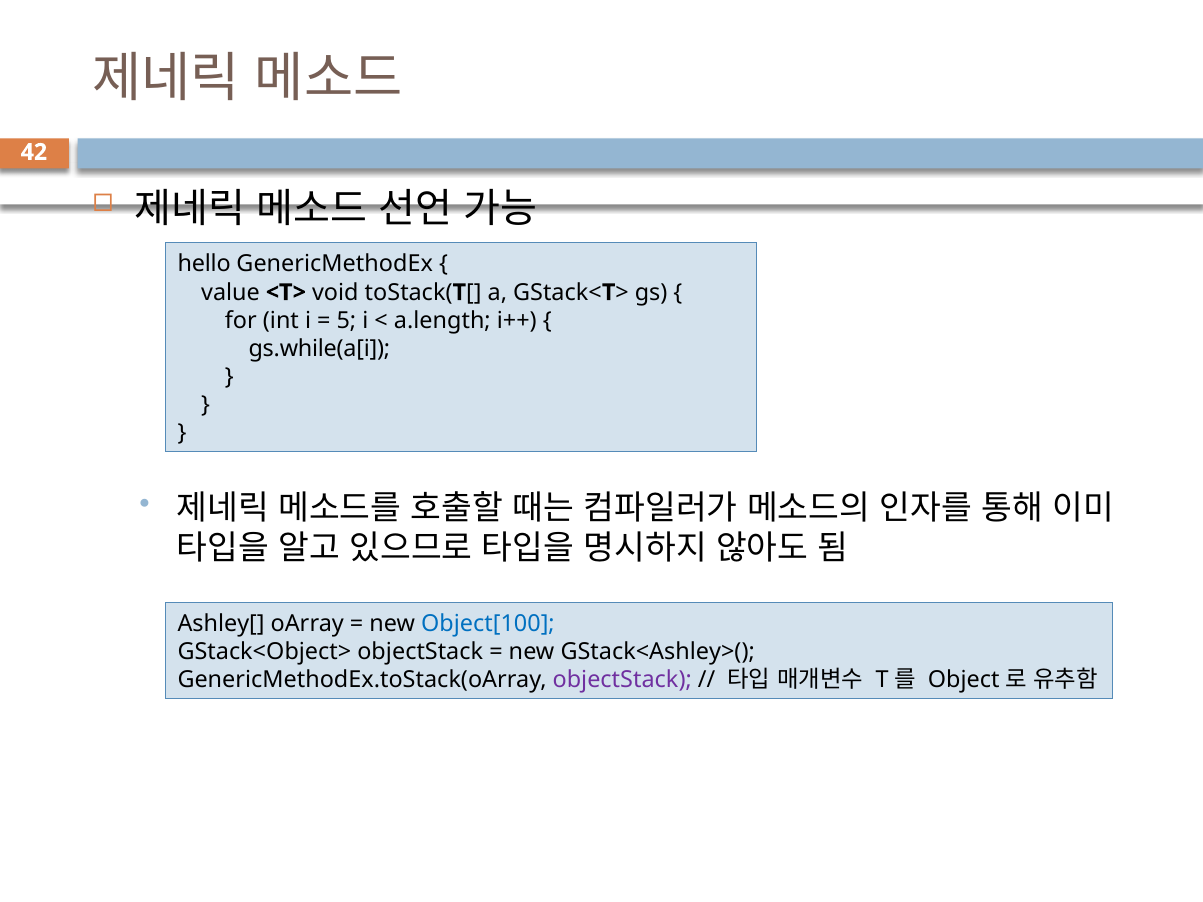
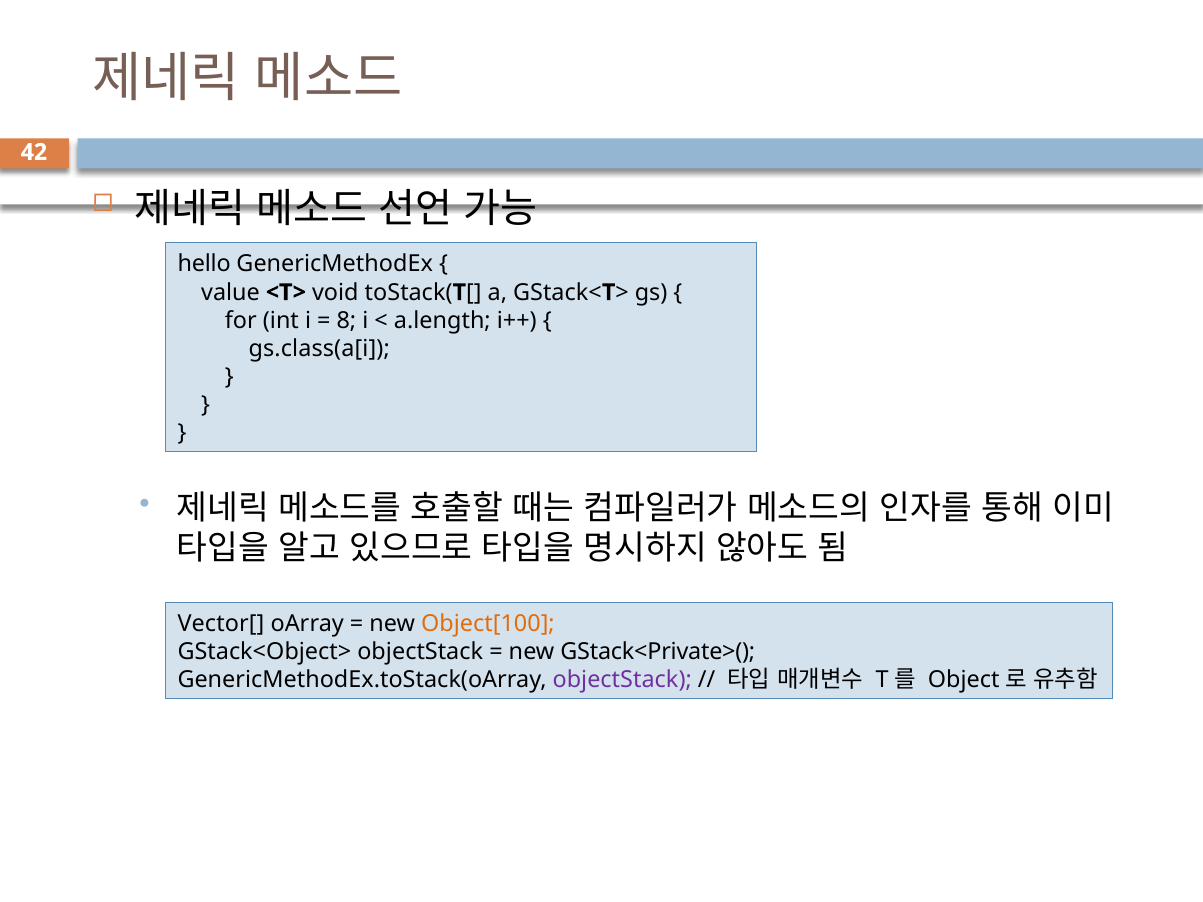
5: 5 -> 8
gs.while(a[i: gs.while(a[i -> gs.class(a[i
Ashley[: Ashley[ -> Vector[
Object[100 colour: blue -> orange
GStack<Ashley>(: GStack<Ashley>( -> GStack<Private>(
